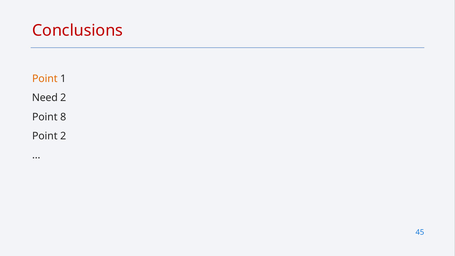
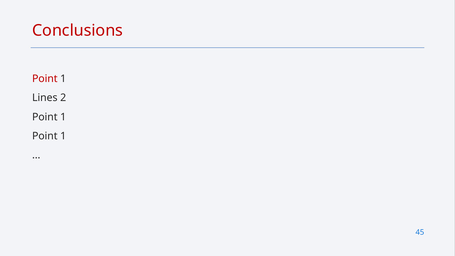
Point at (45, 79) colour: orange -> red
Need: Need -> Lines
8 at (63, 117): 8 -> 1
2 at (63, 136): 2 -> 1
